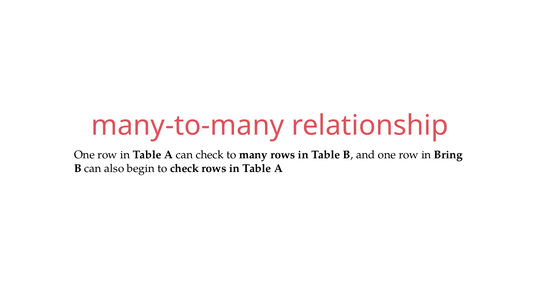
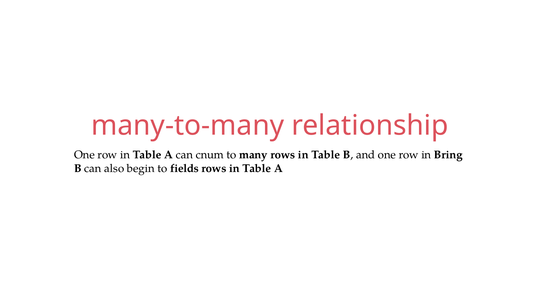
can check: check -> cnum
to check: check -> fields
